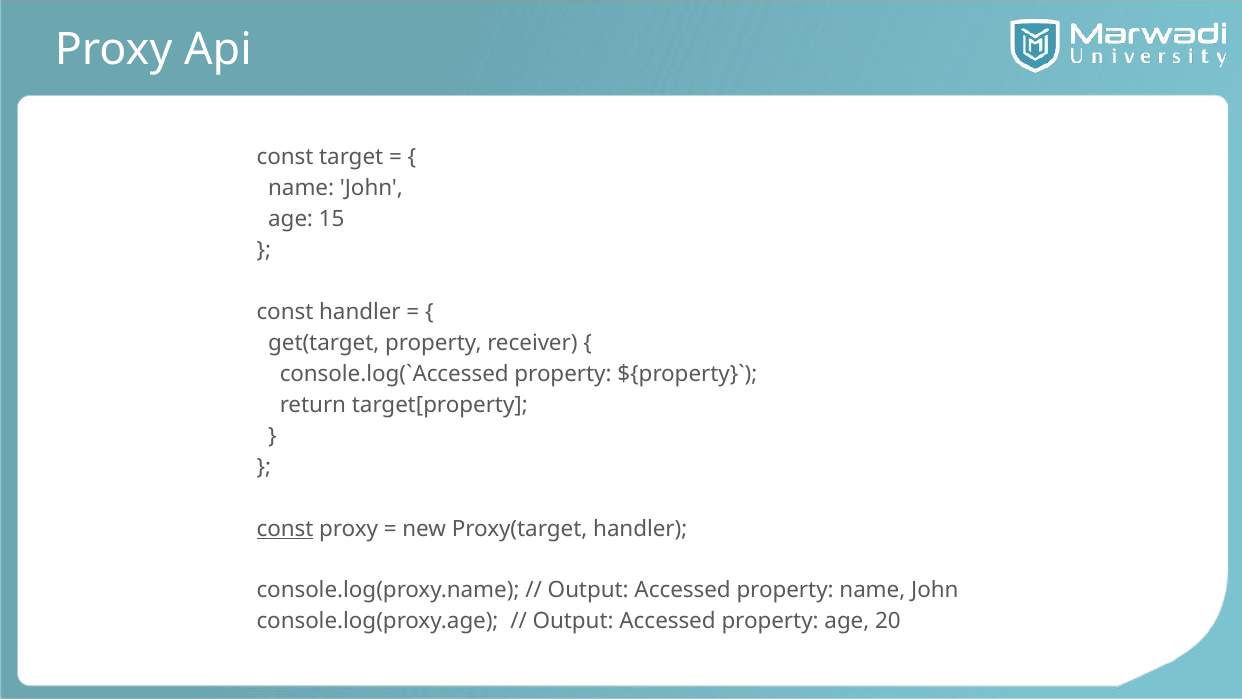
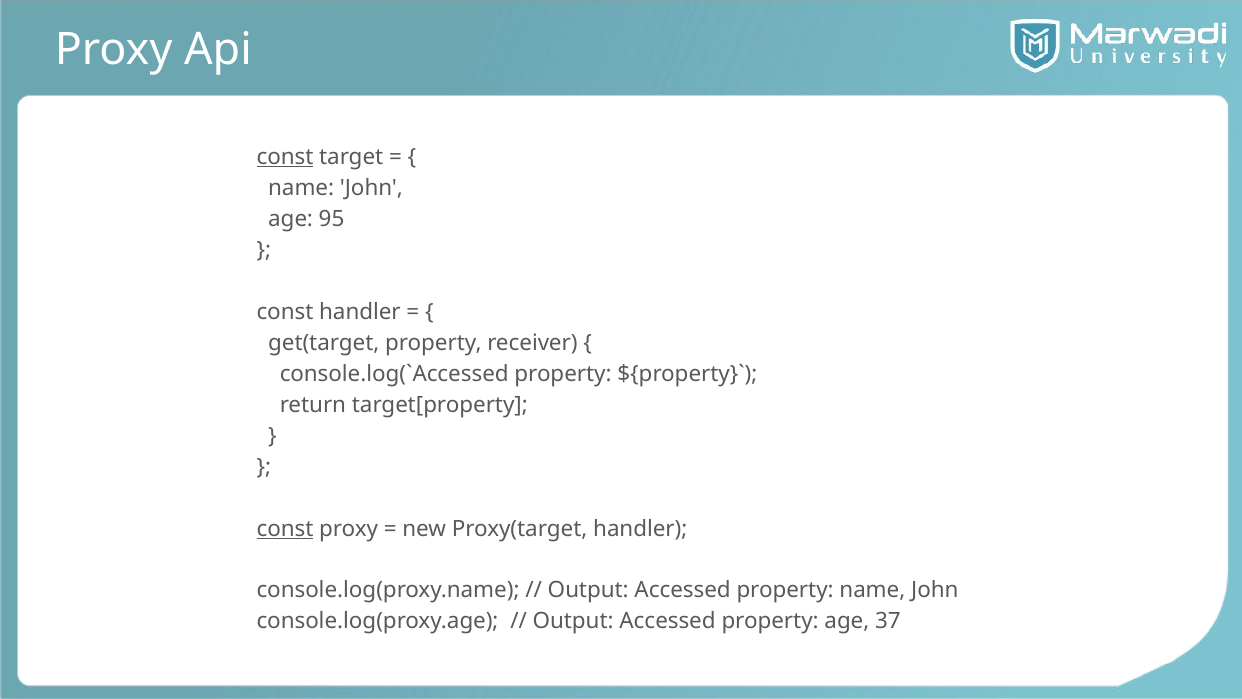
const at (285, 157) underline: none -> present
15: 15 -> 95
20: 20 -> 37
